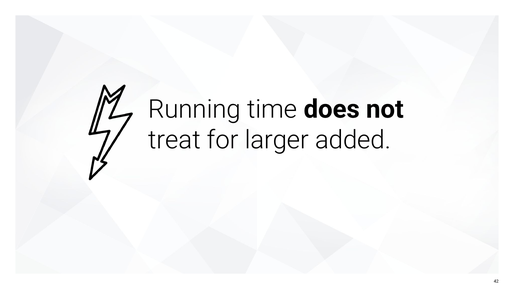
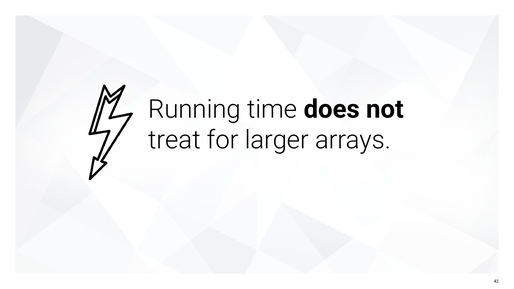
added: added -> arrays
